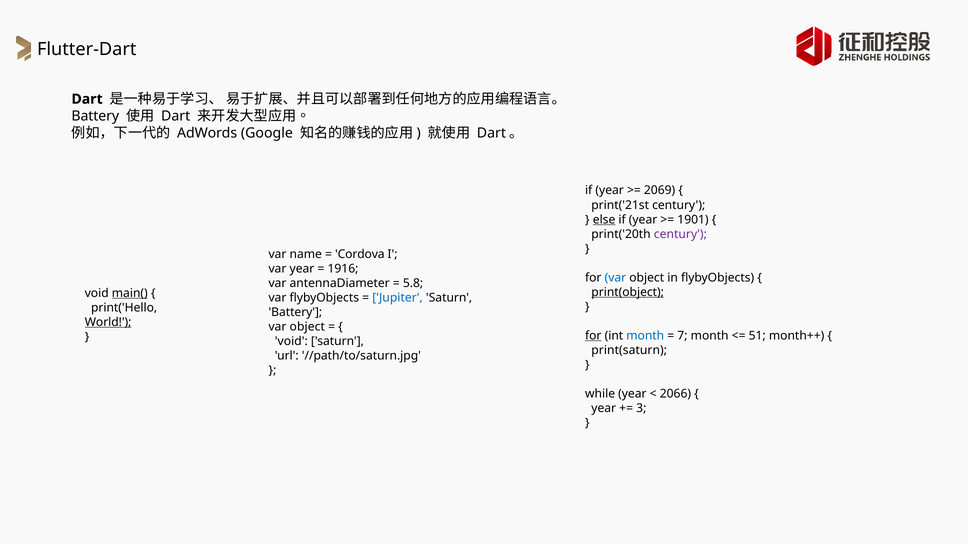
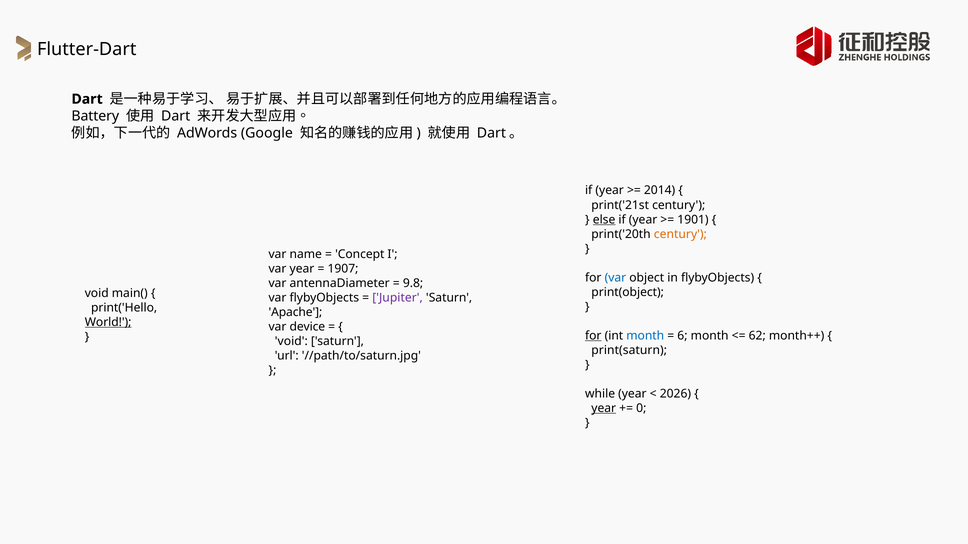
2069: 2069 -> 2014
century at (680, 234) colour: purple -> orange
Cordova: Cordova -> Concept
1916: 1916 -> 1907
5.8: 5.8 -> 9.8
print(object underline: present -> none
main( underline: present -> none
Jupiter colour: blue -> purple
Battery at (295, 312): Battery -> Apache
object at (307, 327): object -> device
7: 7 -> 6
51: 51 -> 62
2066: 2066 -> 2026
year at (604, 408) underline: none -> present
3: 3 -> 0
